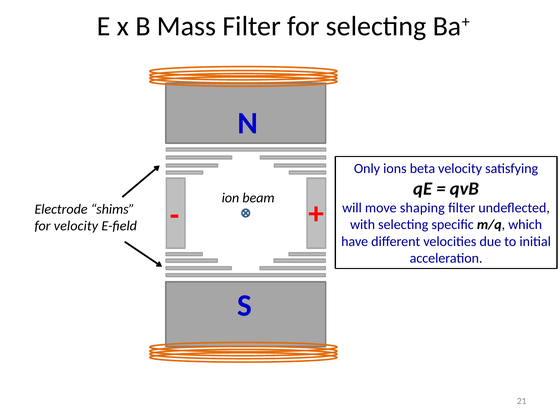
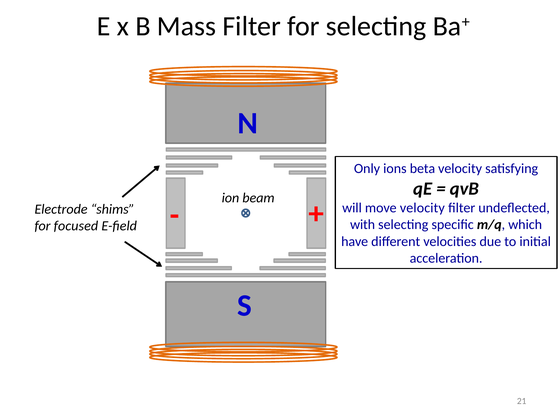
move shaping: shaping -> velocity
for velocity: velocity -> focused
